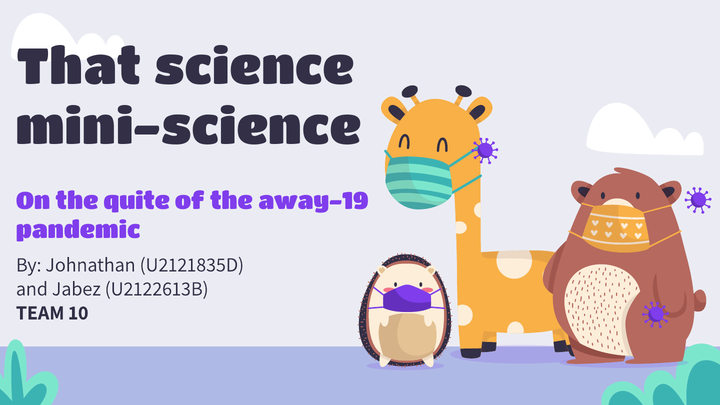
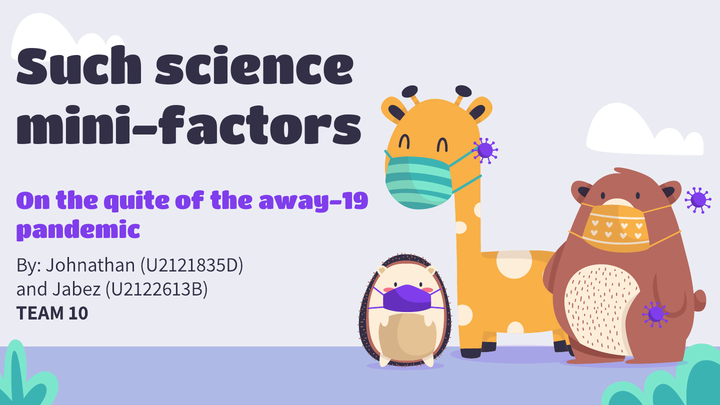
That: That -> Such
mini-science: mini-science -> mini-factors
